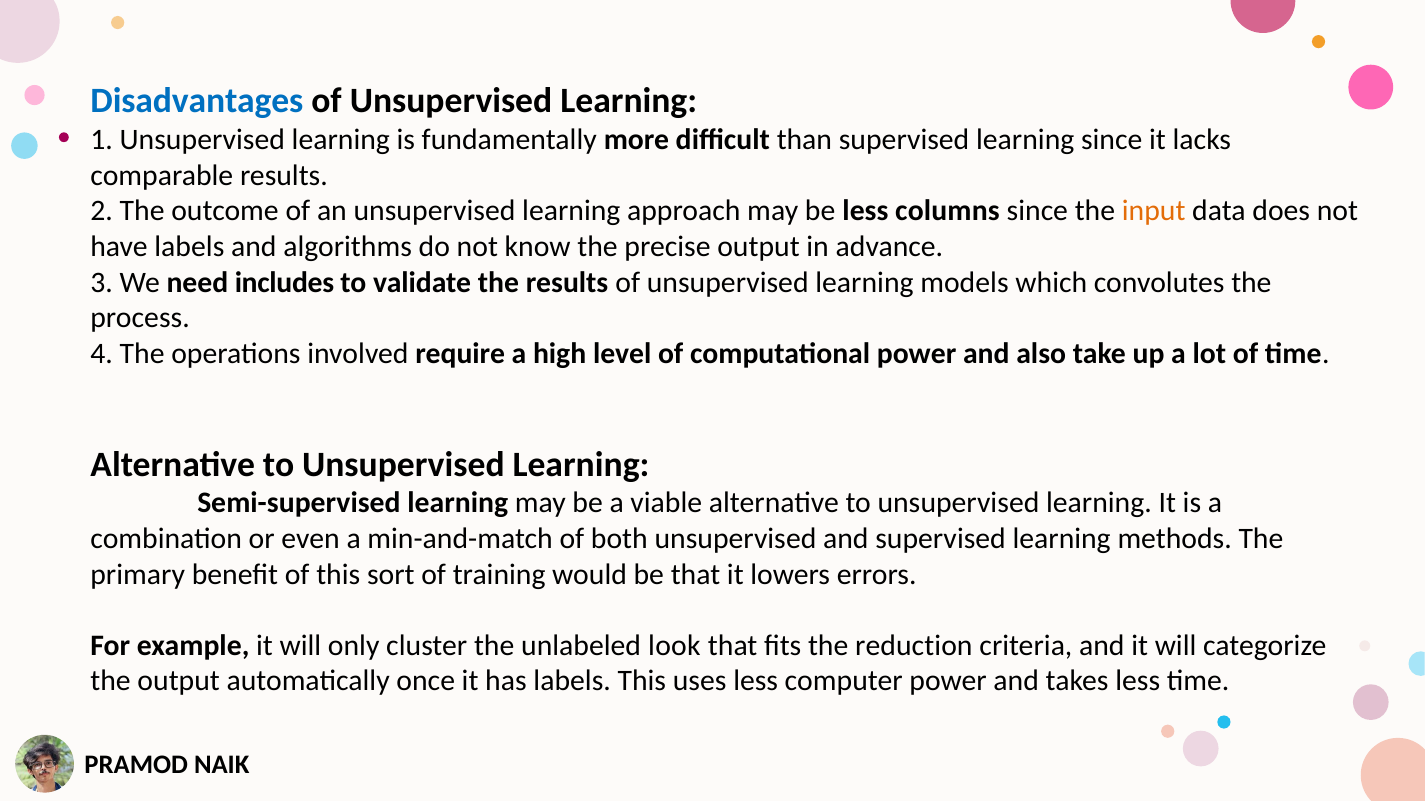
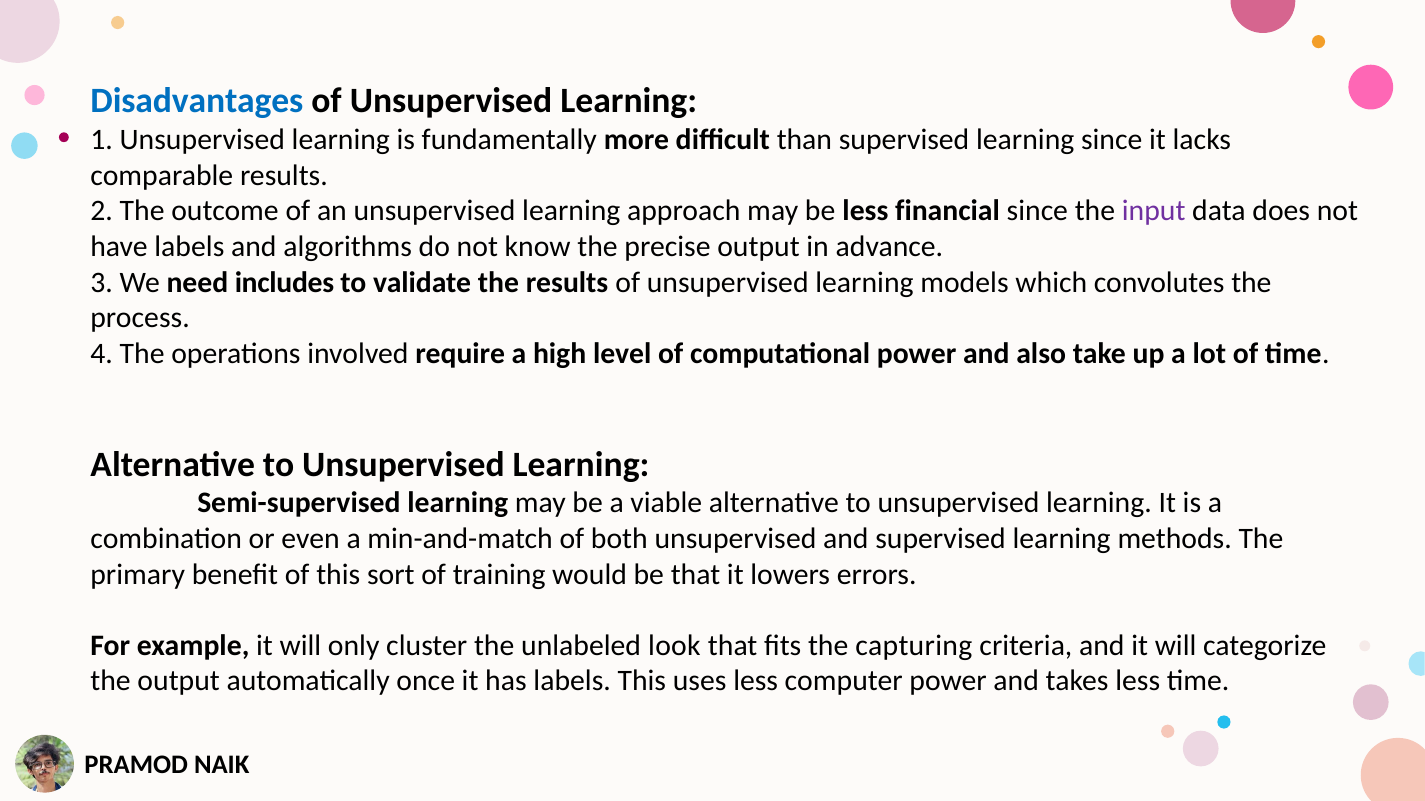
columns: columns -> financial
input colour: orange -> purple
reduction: reduction -> capturing
